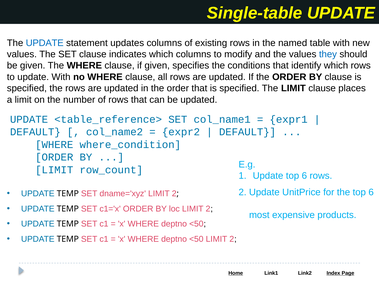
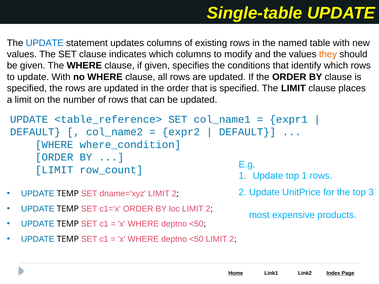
they colour: blue -> orange
Update top 6: 6 -> 1
the top 6: 6 -> 3
